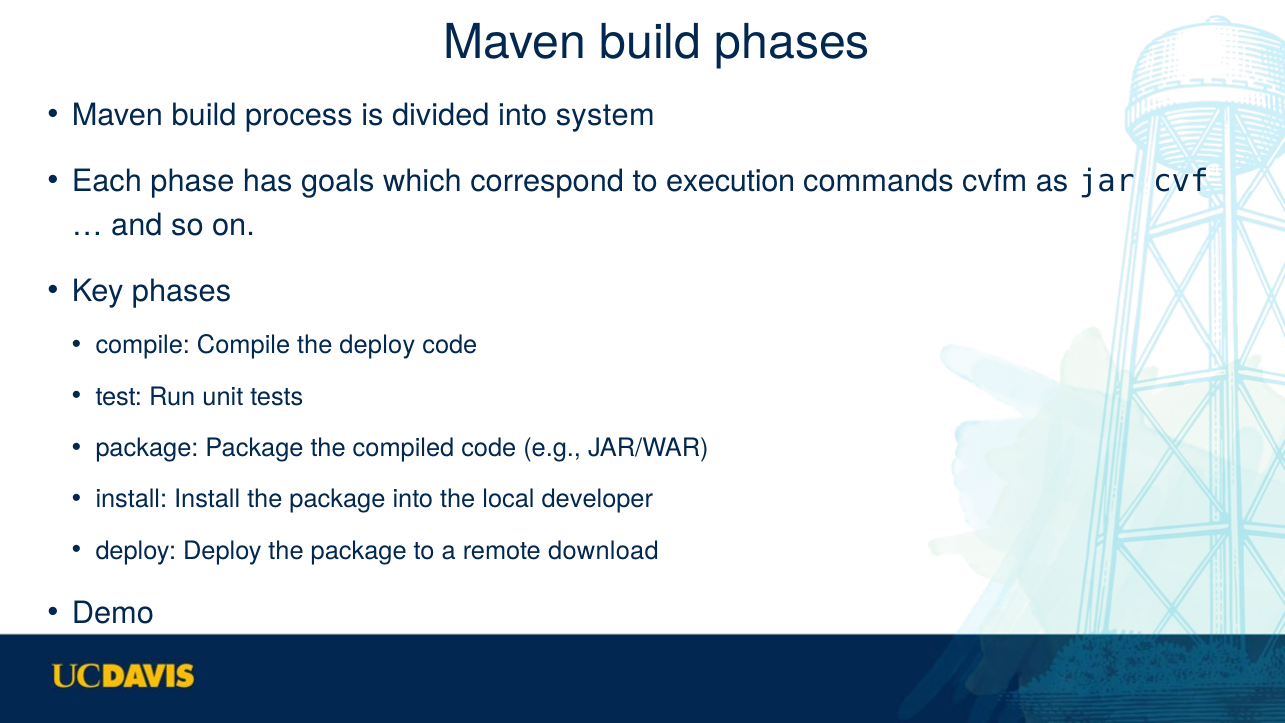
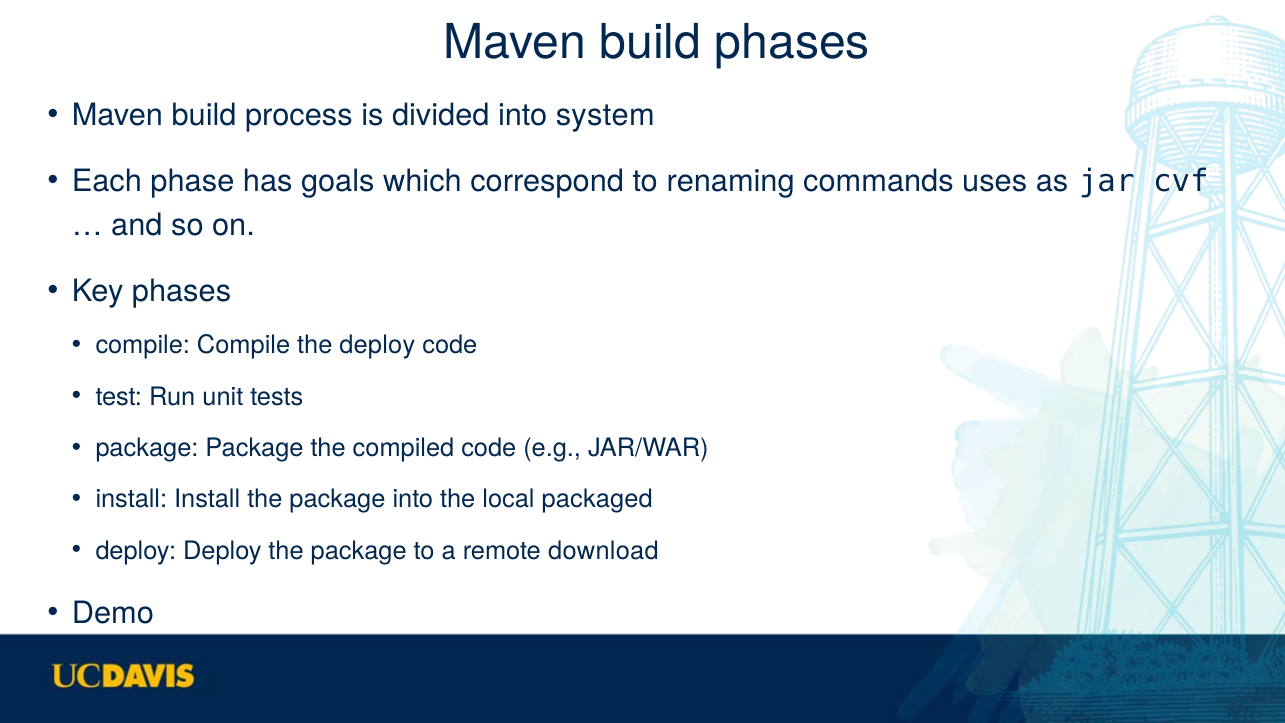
execution: execution -> renaming
cvfm: cvfm -> uses
developer: developer -> packaged
